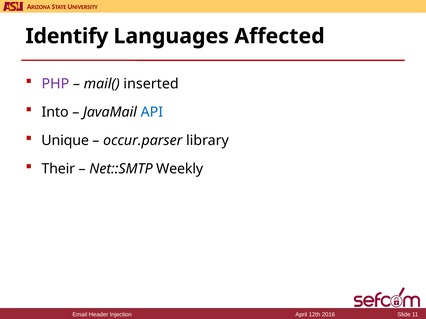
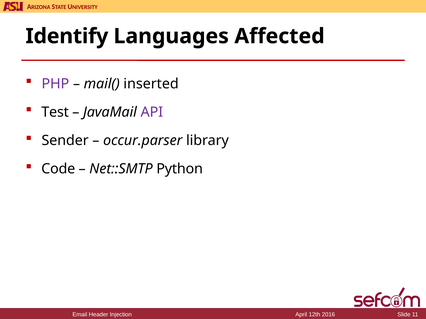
Into: Into -> Test
API colour: blue -> purple
Unique: Unique -> Sender
Their: Their -> Code
Weekly: Weekly -> Python
